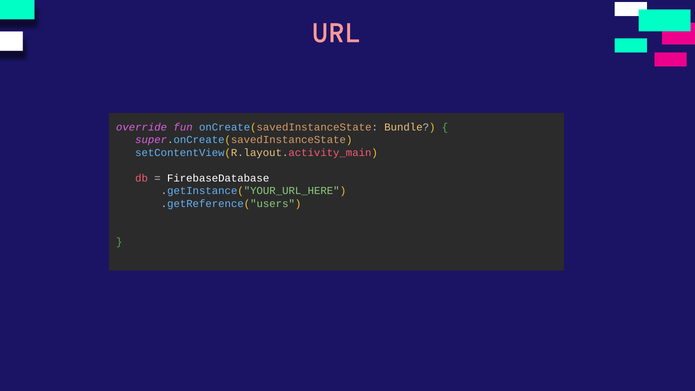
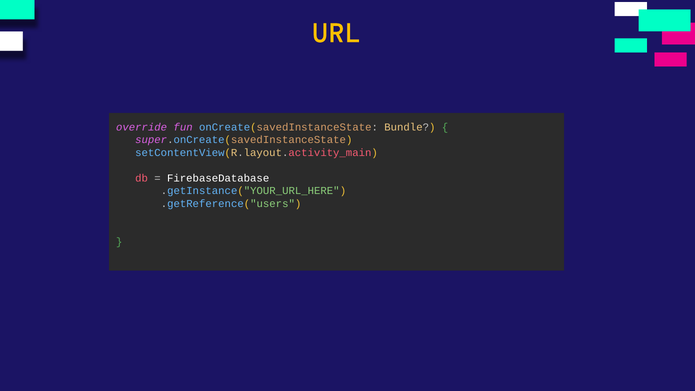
URL colour: pink -> yellow
